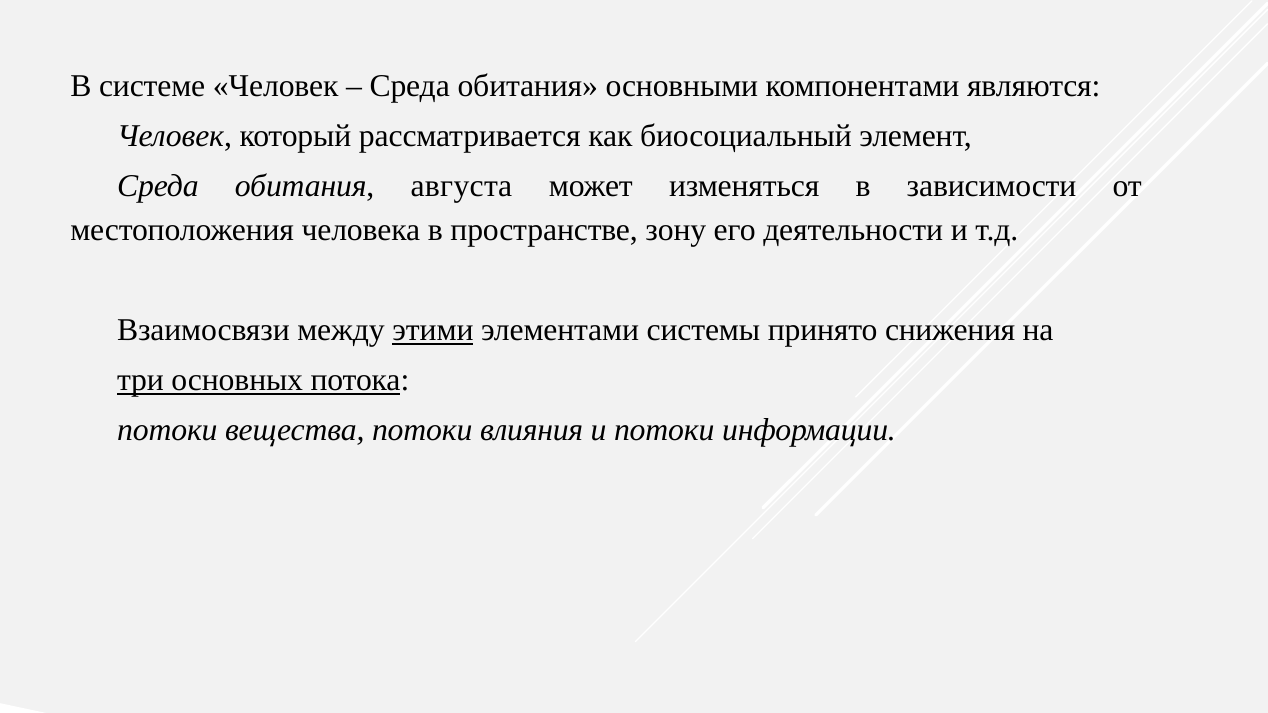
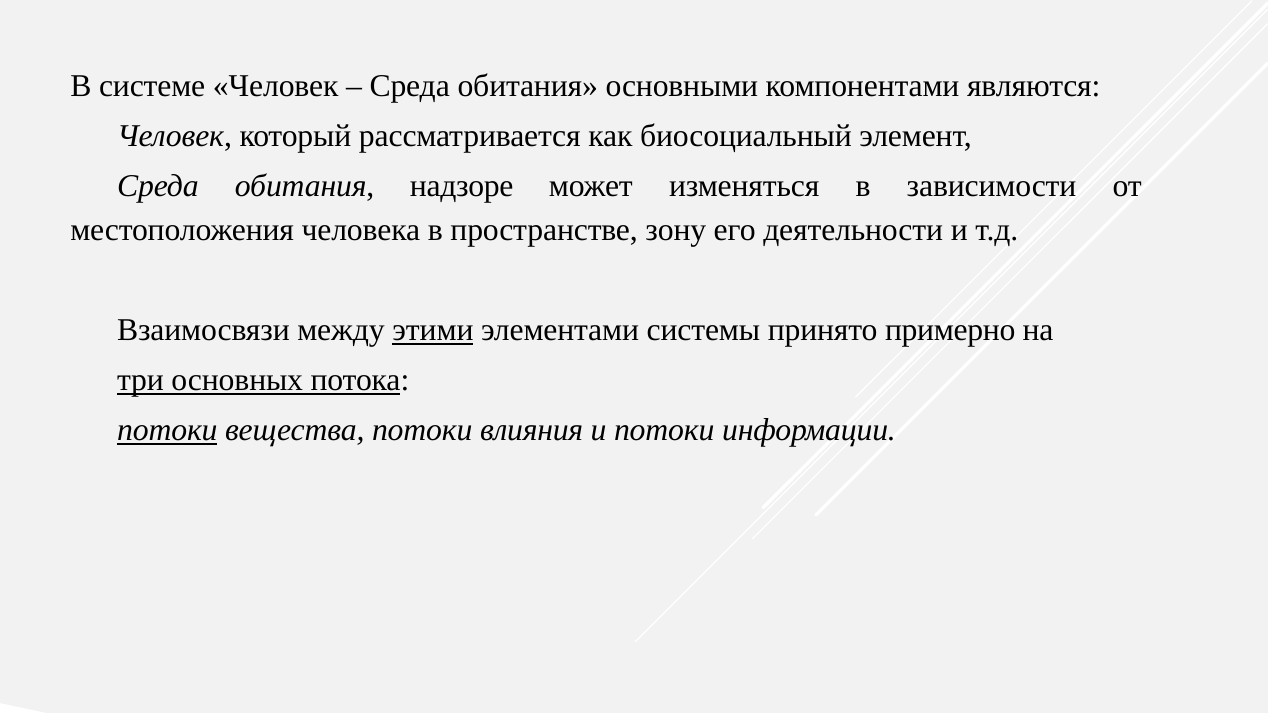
августа: августа -> надзоре
снижения: снижения -> примерно
потоки at (167, 430) underline: none -> present
